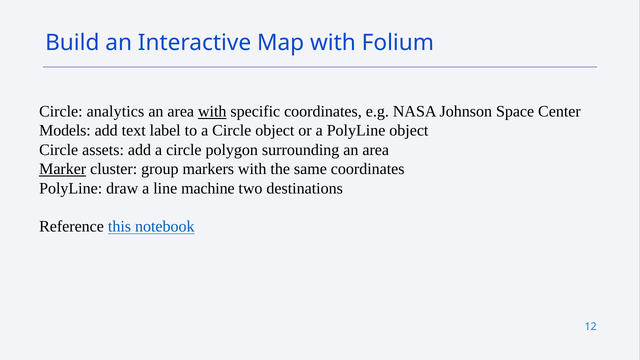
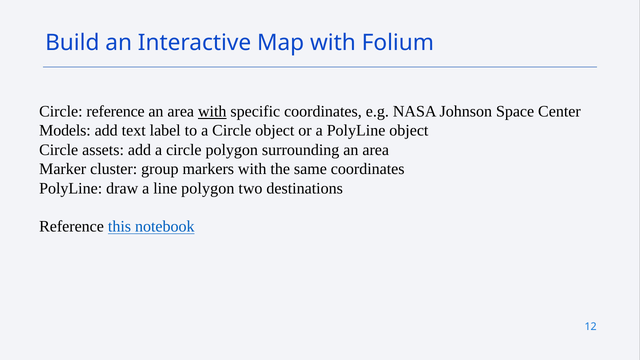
Circle analytics: analytics -> reference
Marker underline: present -> none
line machine: machine -> polygon
